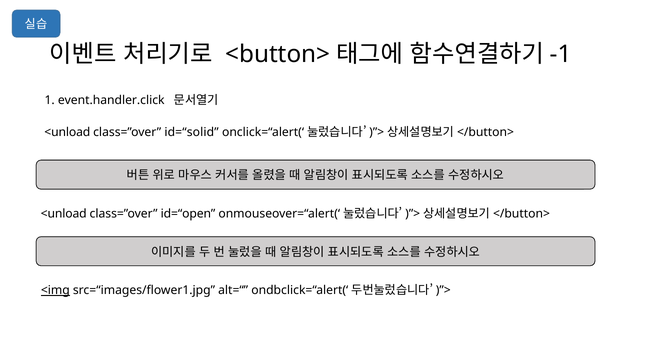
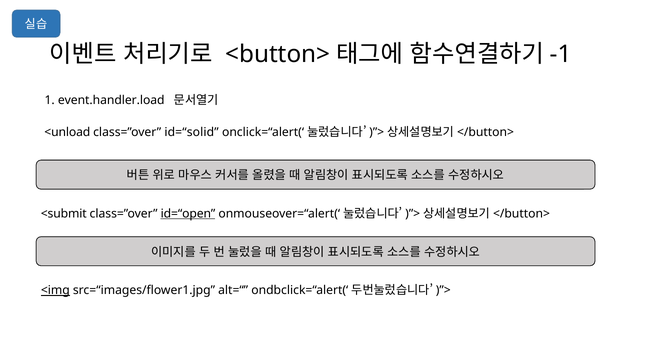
event.handler.click: event.handler.click -> event.handler.load
<unload at (64, 214): <unload -> <submit
id=“open underline: none -> present
